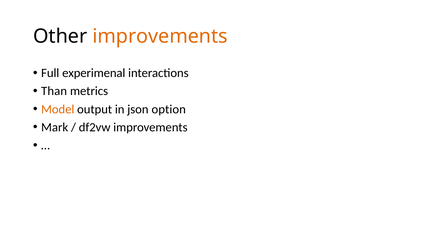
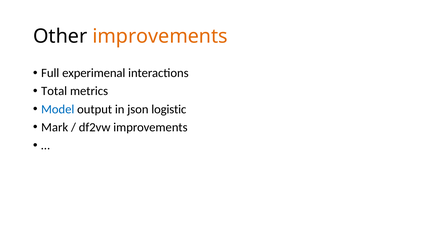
Than: Than -> Total
Model colour: orange -> blue
option: option -> logistic
